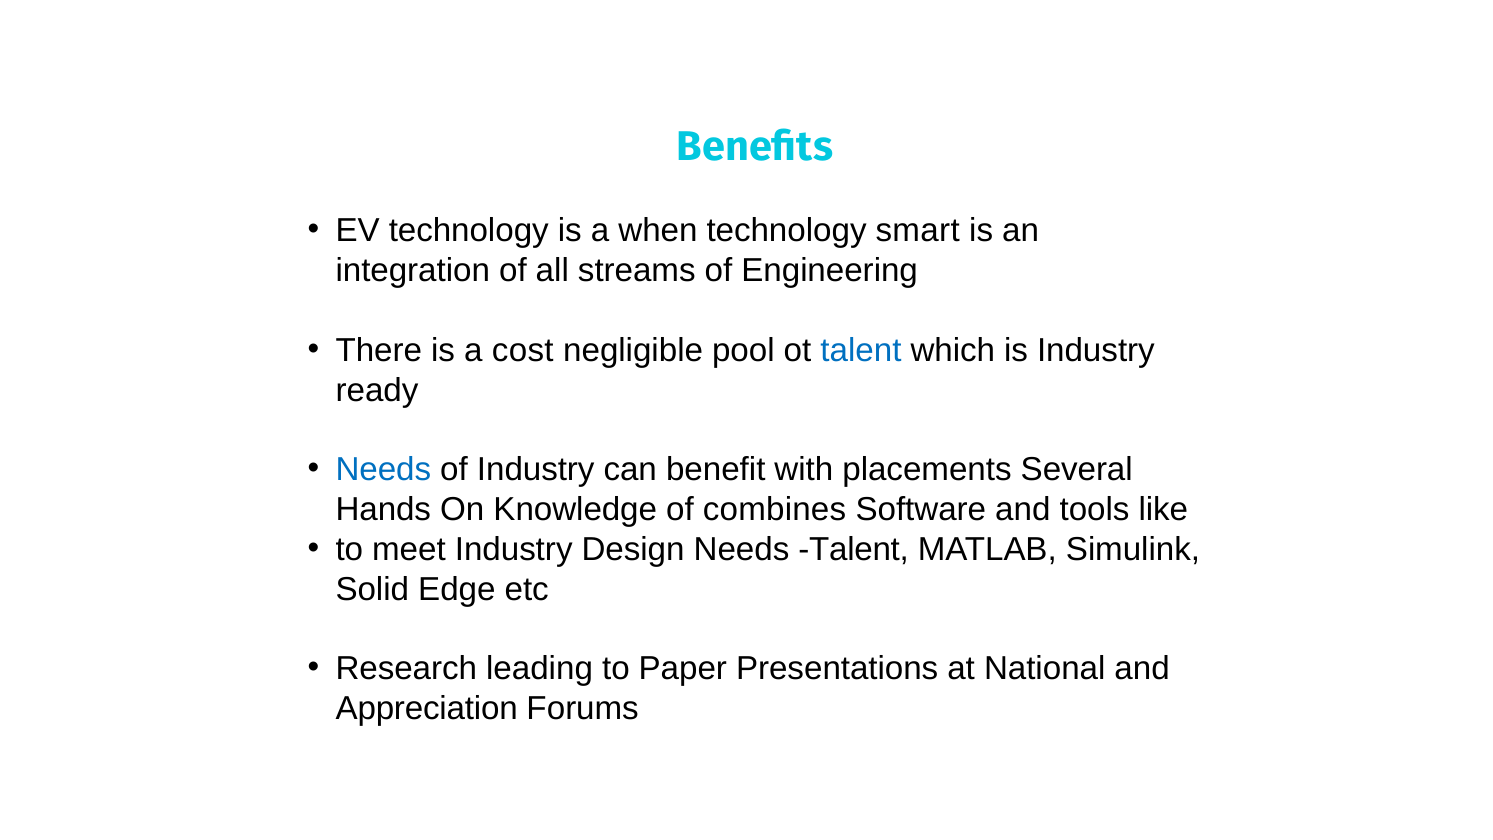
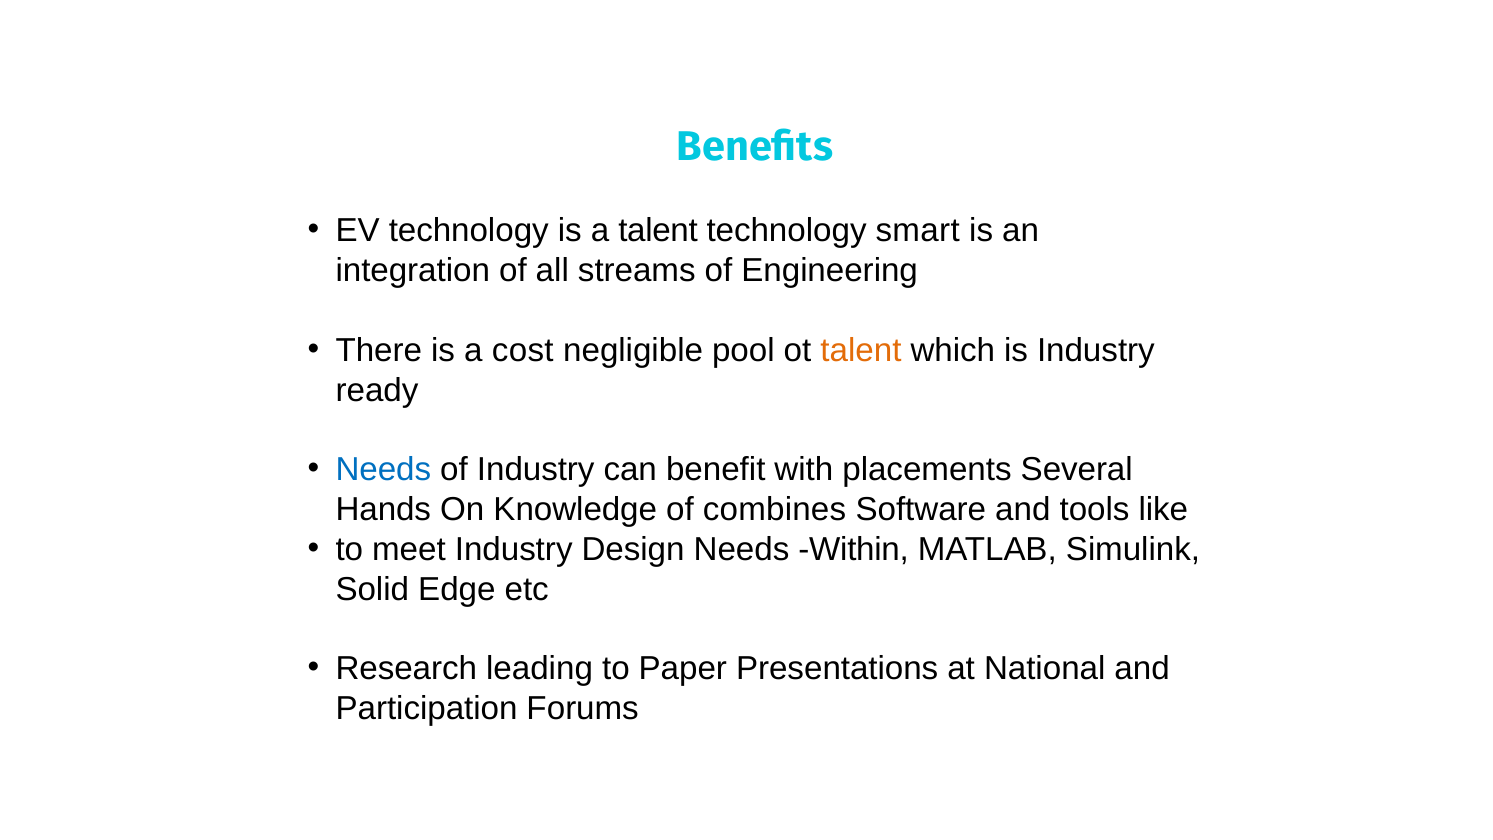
a when: when -> talent
talent at (861, 350) colour: blue -> orange
Needs Talent: Talent -> Within
Appreciation: Appreciation -> Participation
